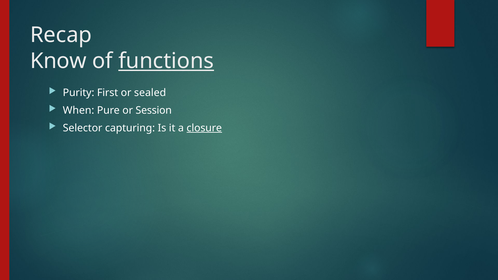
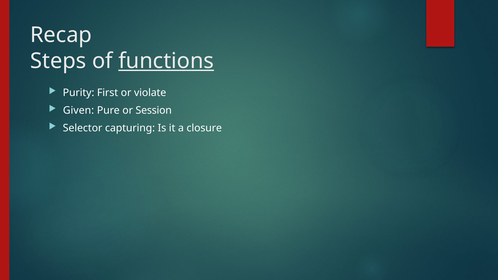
Know: Know -> Steps
sealed: sealed -> violate
When: When -> Given
closure underline: present -> none
